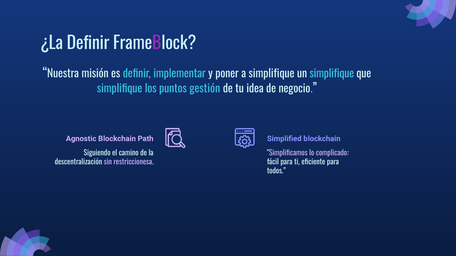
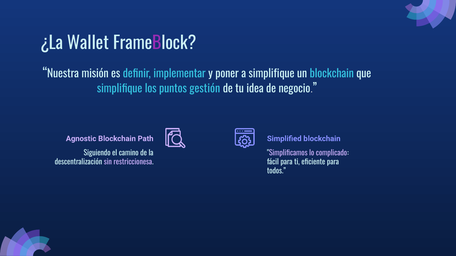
¿La Definir: Definir -> Wallet
un simplifique: simplifique -> blockchain
